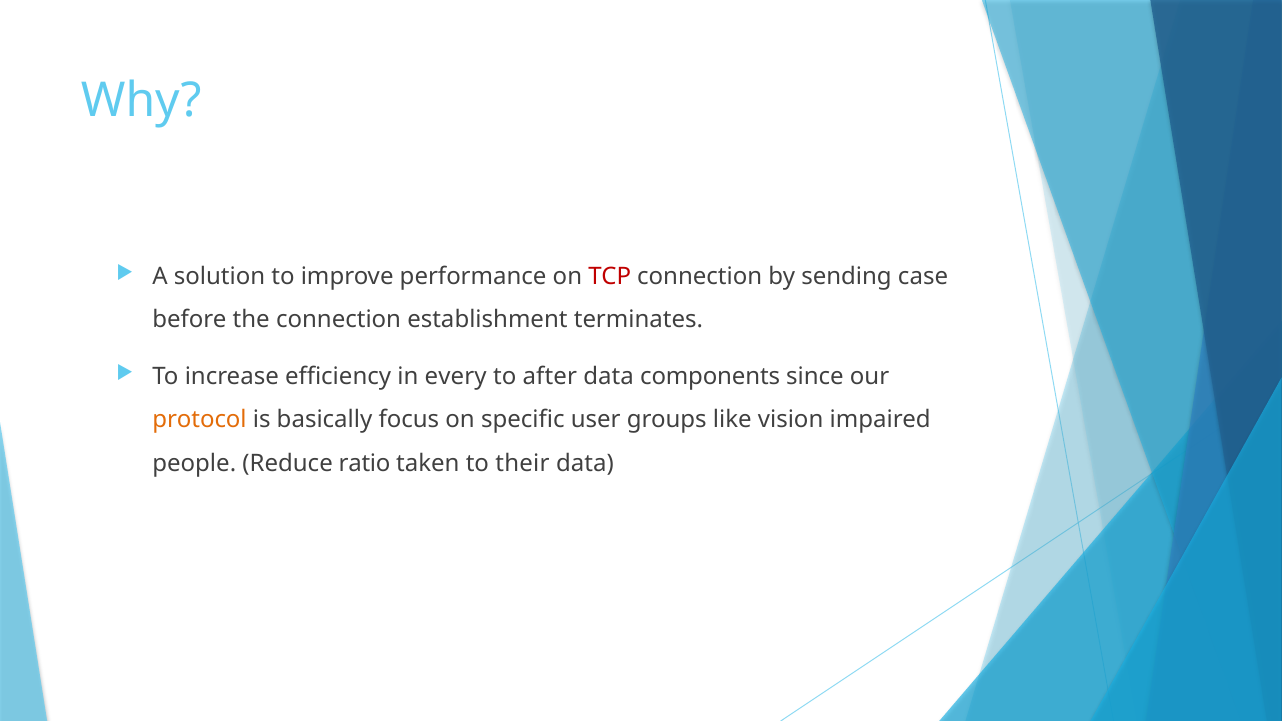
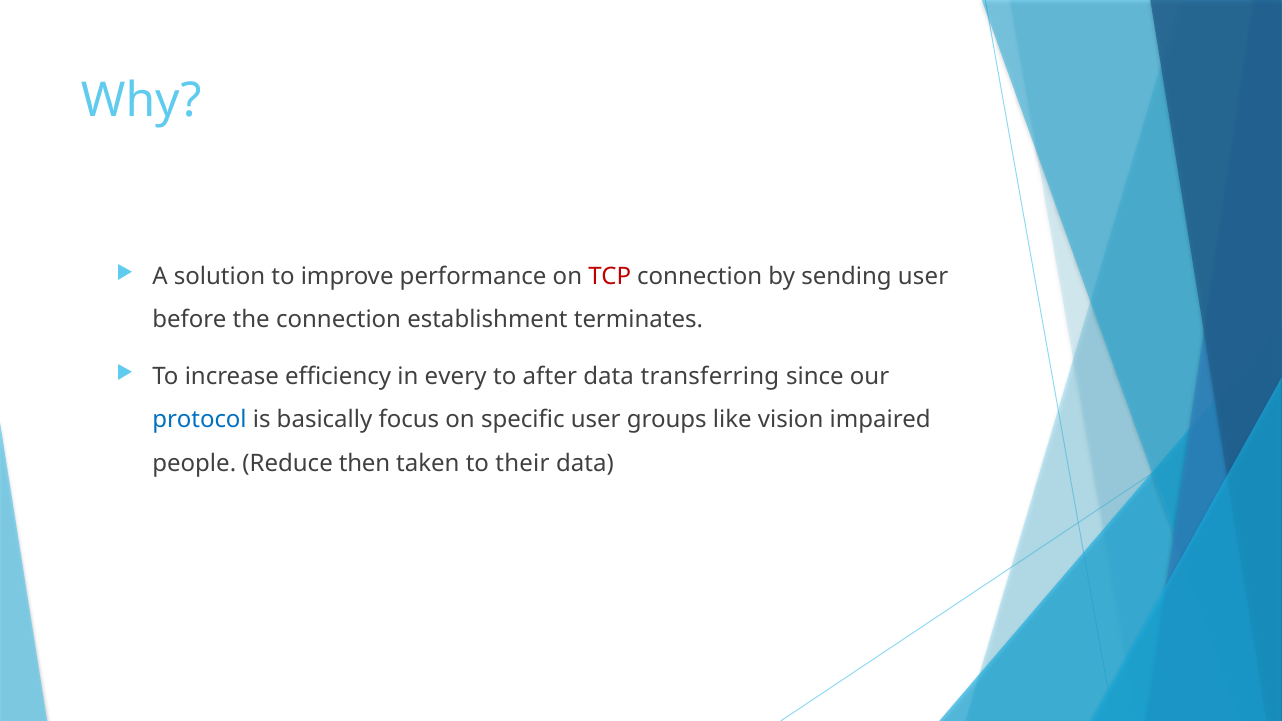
sending case: case -> user
components: components -> transferring
protocol colour: orange -> blue
ratio: ratio -> then
